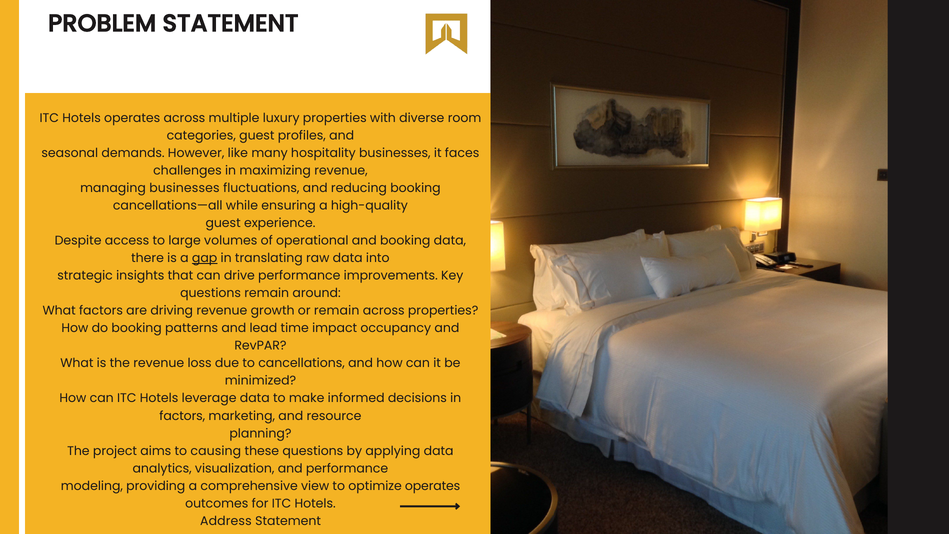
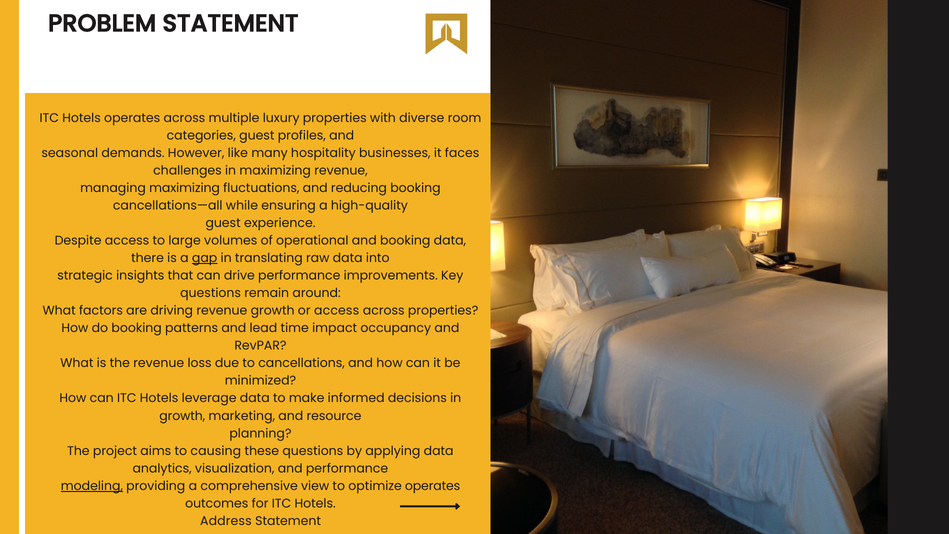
managing businesses: businesses -> maximizing
or remain: remain -> access
factors at (182, 416): factors -> growth
modeling underline: none -> present
